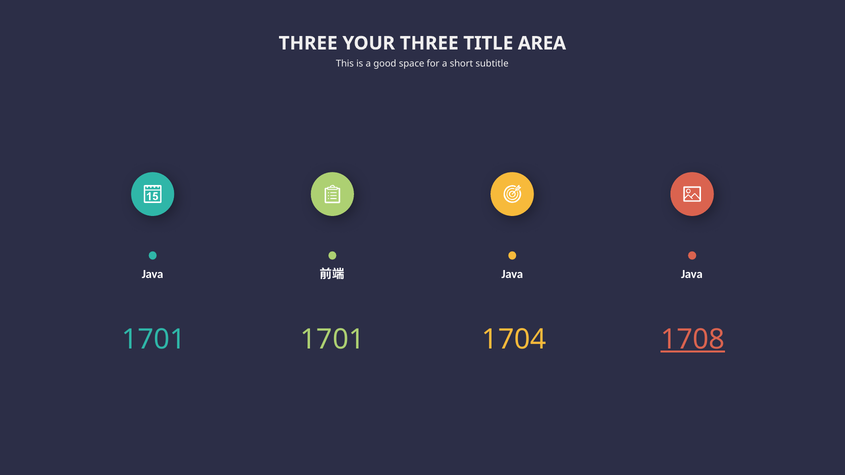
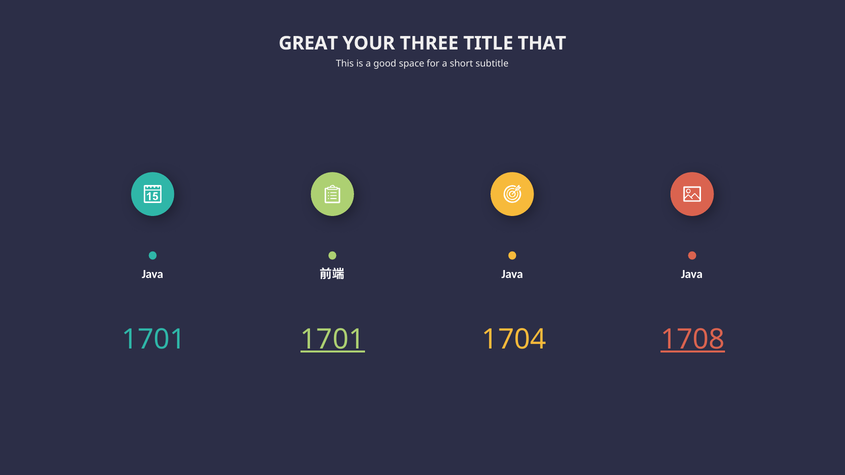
THREE at (308, 43): THREE -> GREAT
AREA: AREA -> THAT
1701 at (333, 340) underline: none -> present
